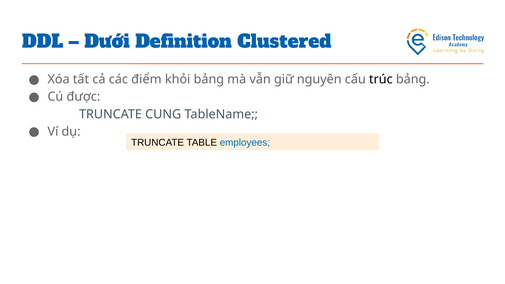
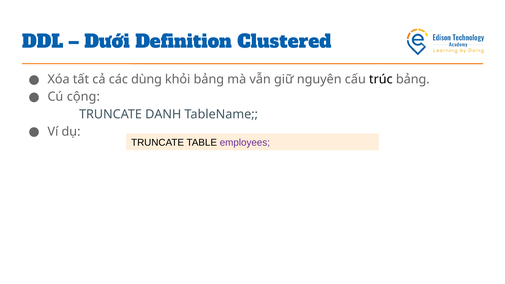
điểm: điểm -> dùng
được: được -> cộng
CUNG: CUNG -> DANH
employees colour: blue -> purple
